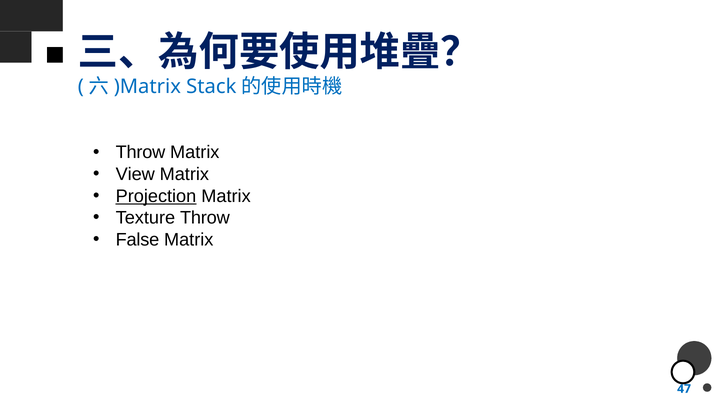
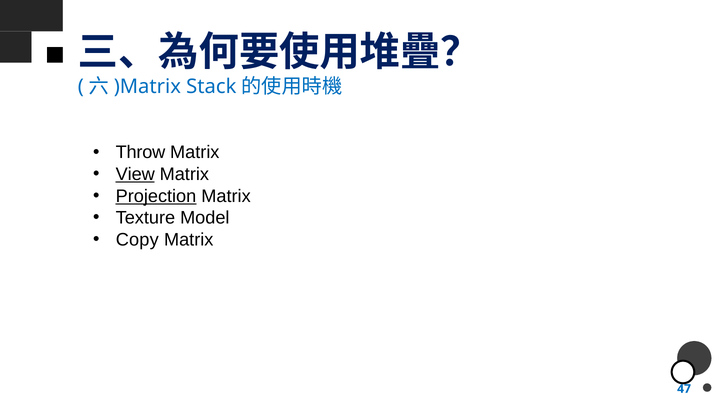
View underline: none -> present
Texture Throw: Throw -> Model
False: False -> Copy
